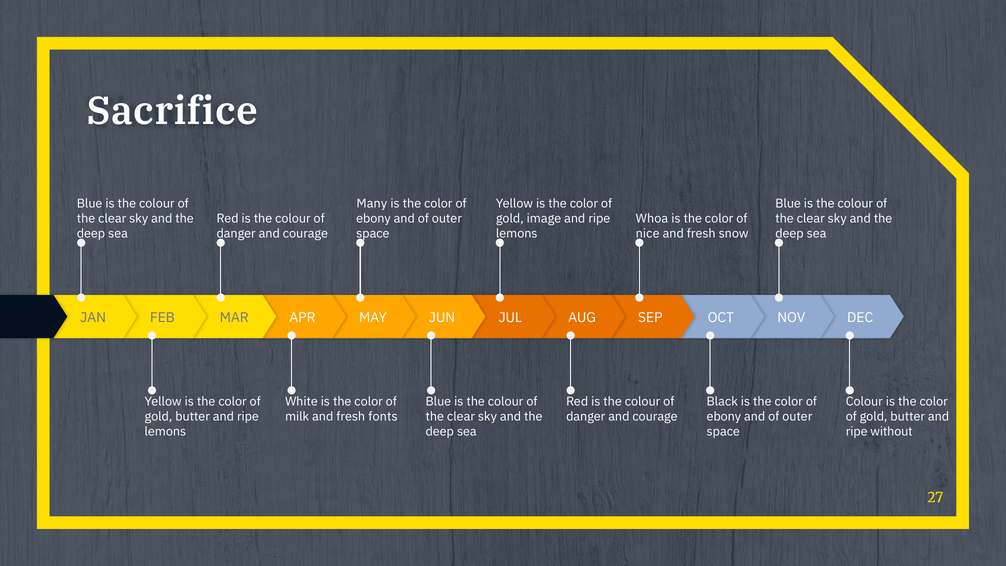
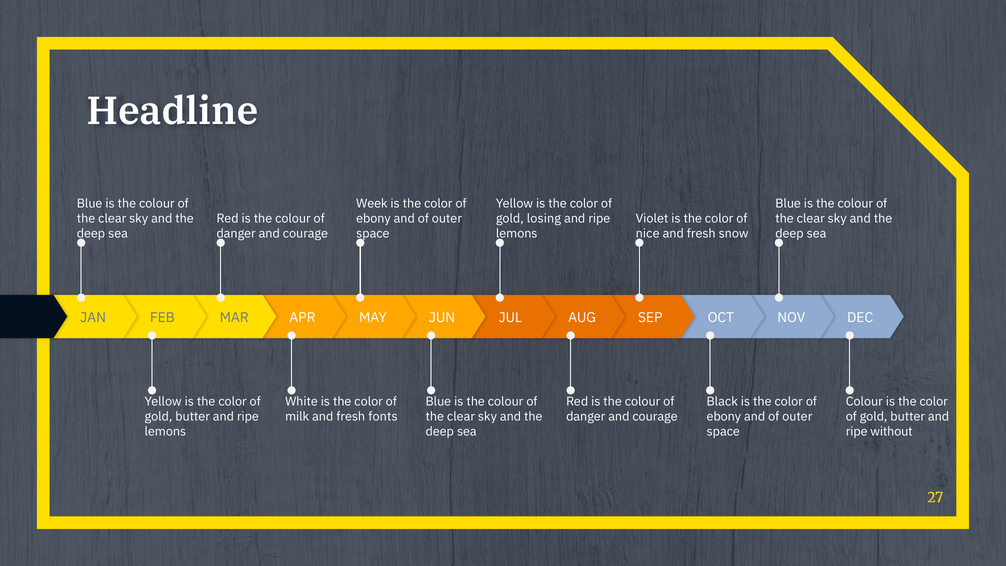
Sacrifice: Sacrifice -> Headline
Many: Many -> Week
image: image -> losing
Whoa: Whoa -> Violet
